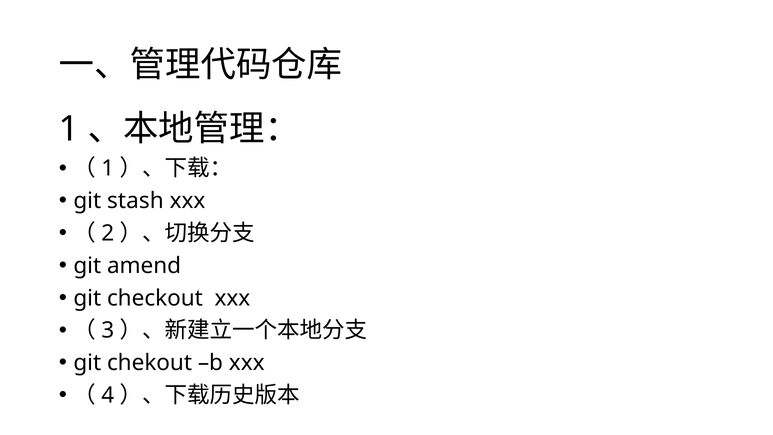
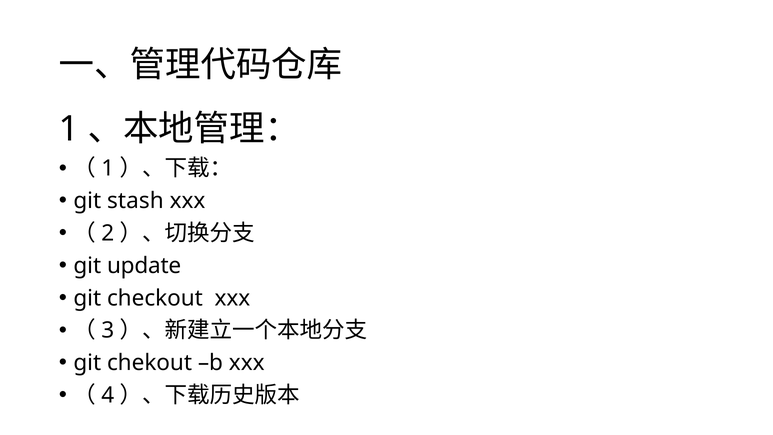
amend: amend -> update
